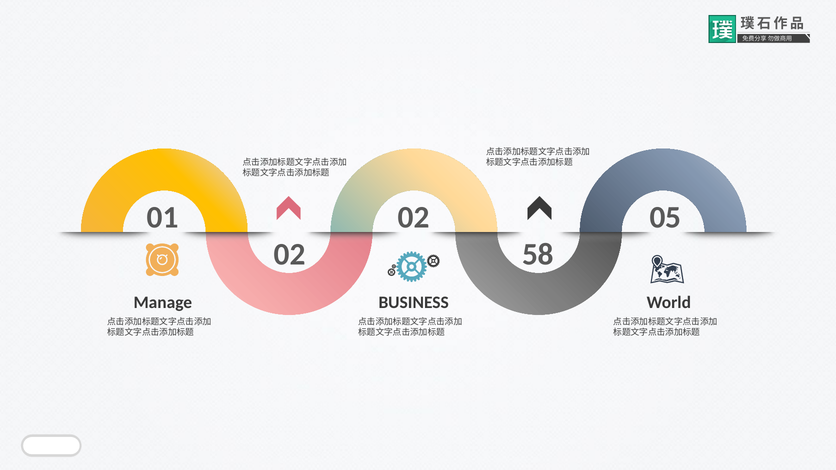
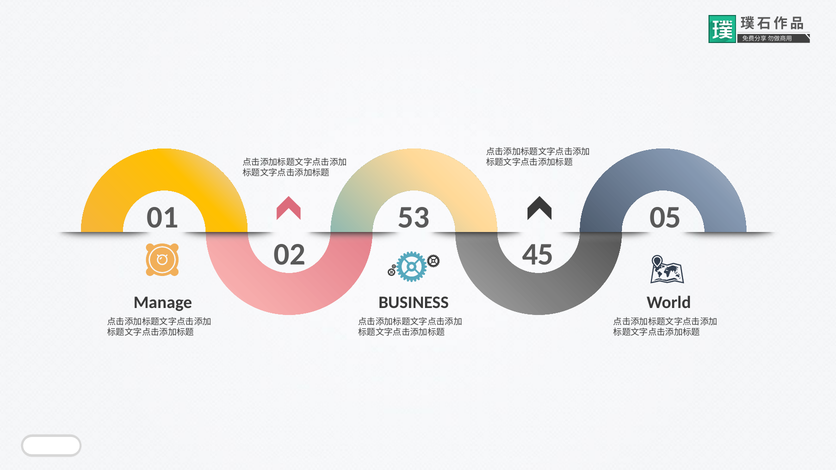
01 02: 02 -> 53
58: 58 -> 45
